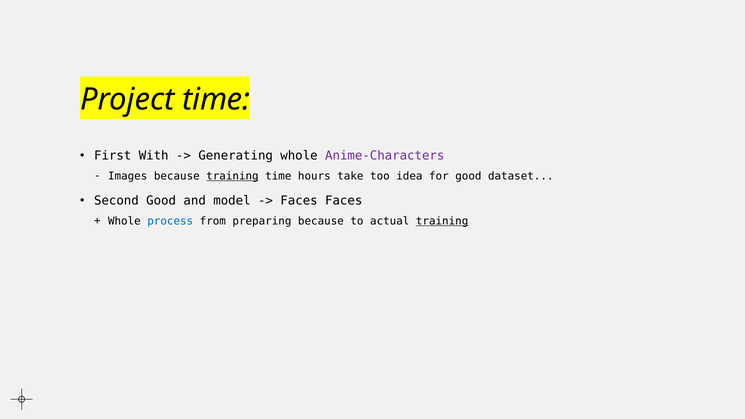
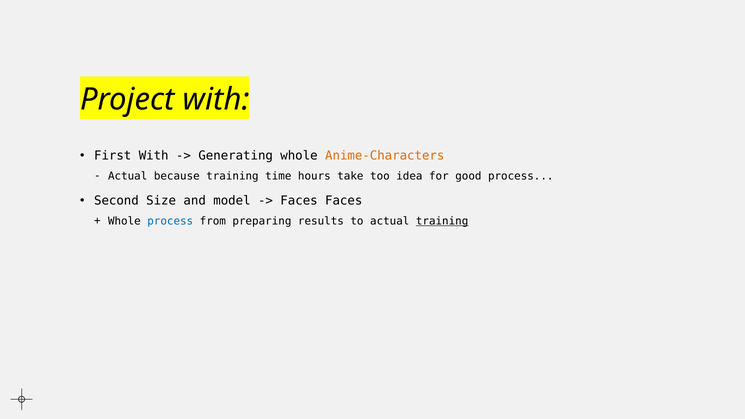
Project time: time -> with
Anime-Characters colour: purple -> orange
Images at (128, 176): Images -> Actual
training at (232, 176) underline: present -> none
good dataset: dataset -> process
Second Good: Good -> Size
preparing because: because -> results
